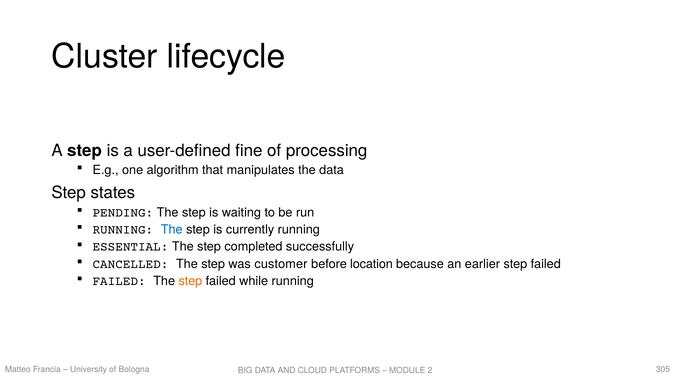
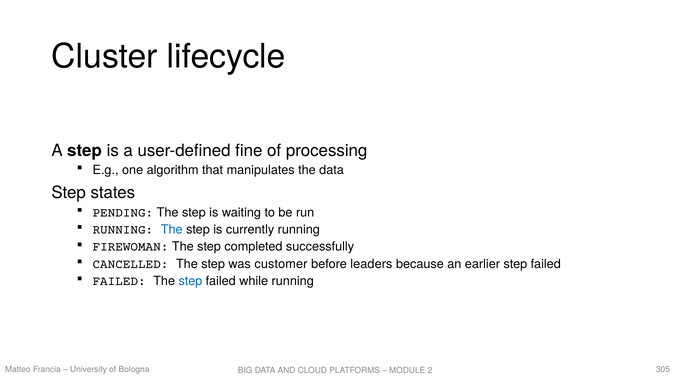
ESSENTIAL: ESSENTIAL -> FIREWOMAN
location: location -> leaders
step at (190, 281) colour: orange -> blue
